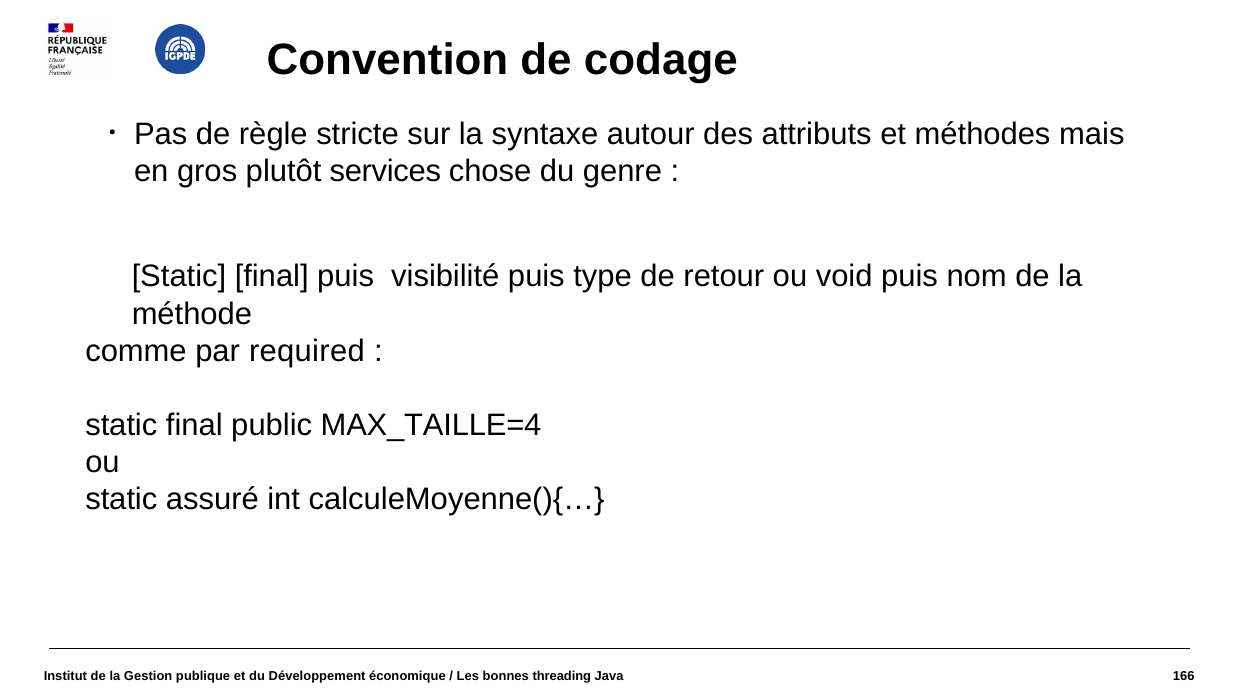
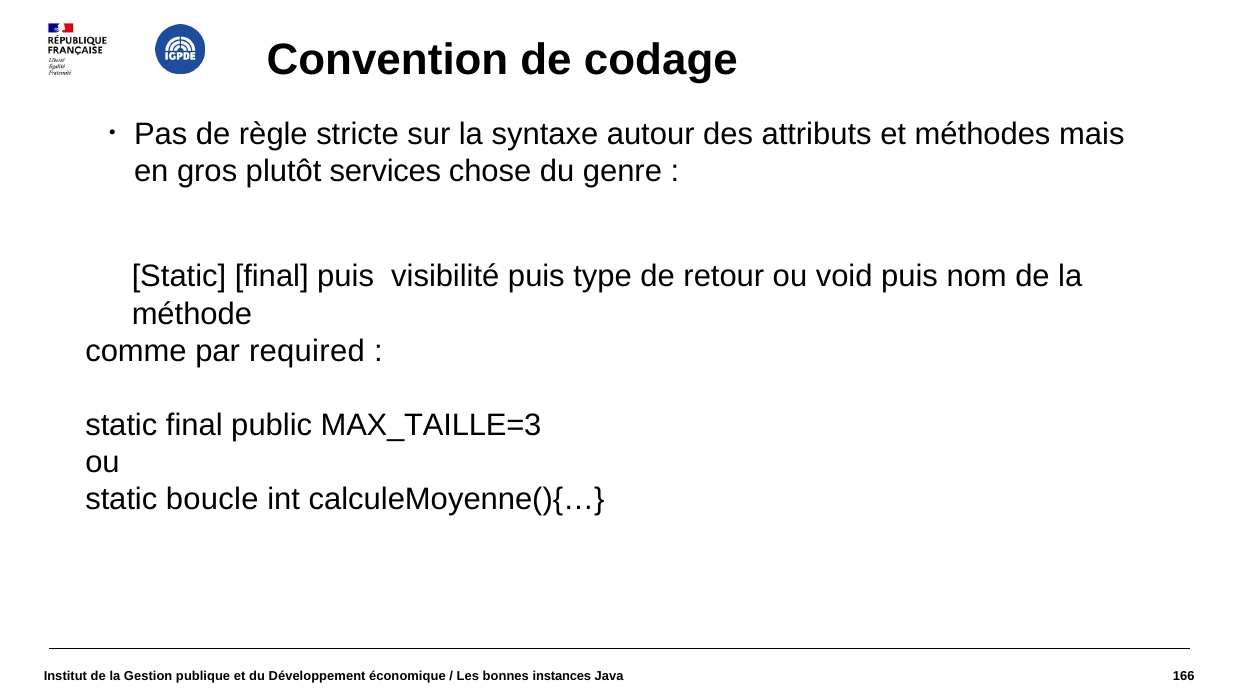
MAX_TAILLE=4: MAX_TAILLE=4 -> MAX_TAILLE=3
assuré: assuré -> boucle
threading: threading -> instances
